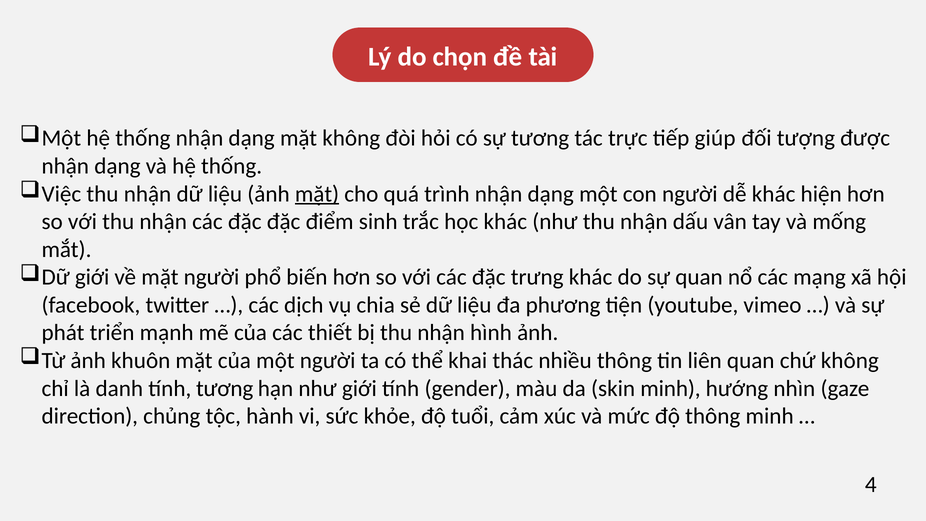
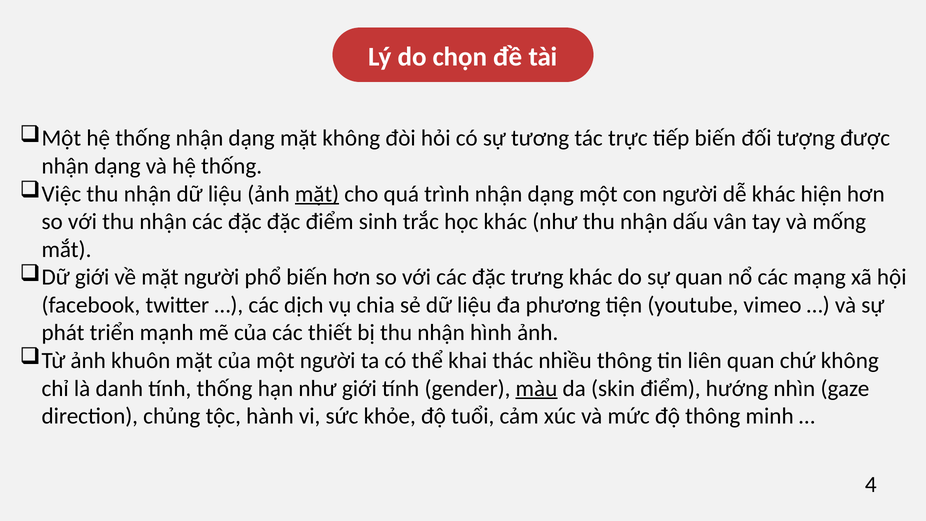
tiếp giúp: giúp -> biến
tính tương: tương -> thống
màu underline: none -> present
skin minh: minh -> điểm
